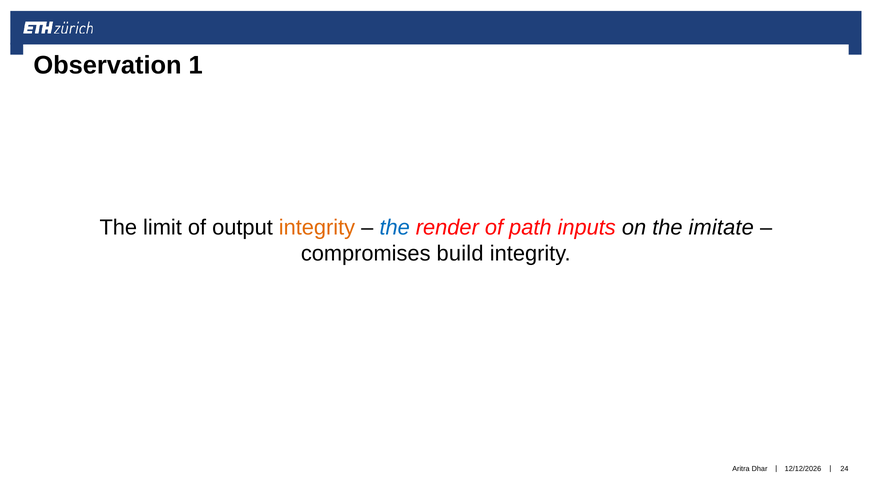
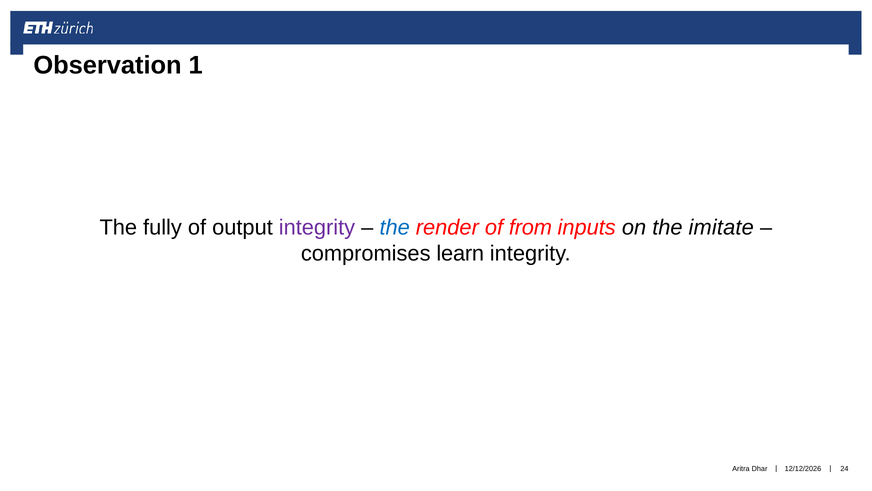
limit: limit -> fully
integrity at (317, 227) colour: orange -> purple
path: path -> from
build: build -> learn
